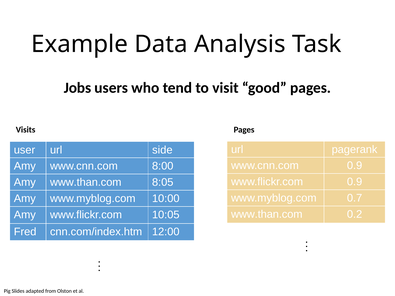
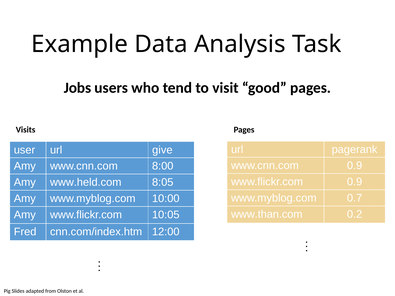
side: side -> give
Amy www.than.com: www.than.com -> www.held.com
